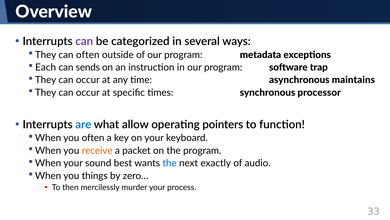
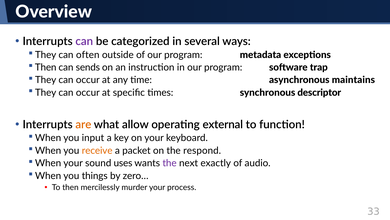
Each at (46, 67): Each -> Then
processor: processor -> descriptor
are colour: blue -> orange
pointers: pointers -> external
you often: often -> input
the program: program -> respond
best: best -> uses
the at (170, 163) colour: blue -> purple
